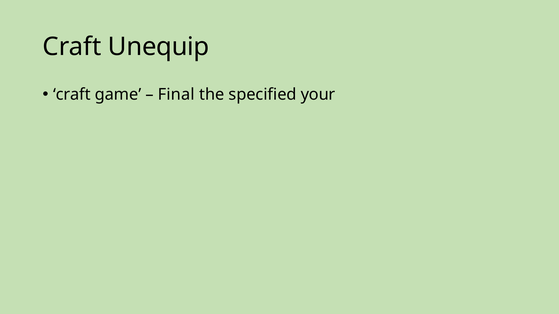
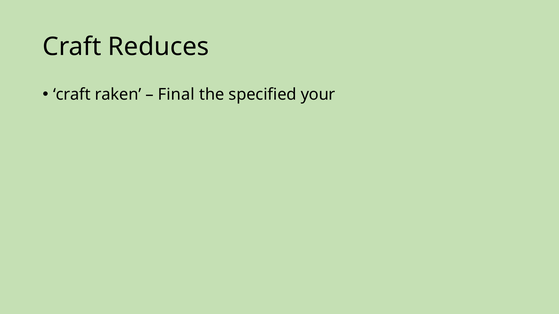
Unequip: Unequip -> Reduces
game: game -> raken
